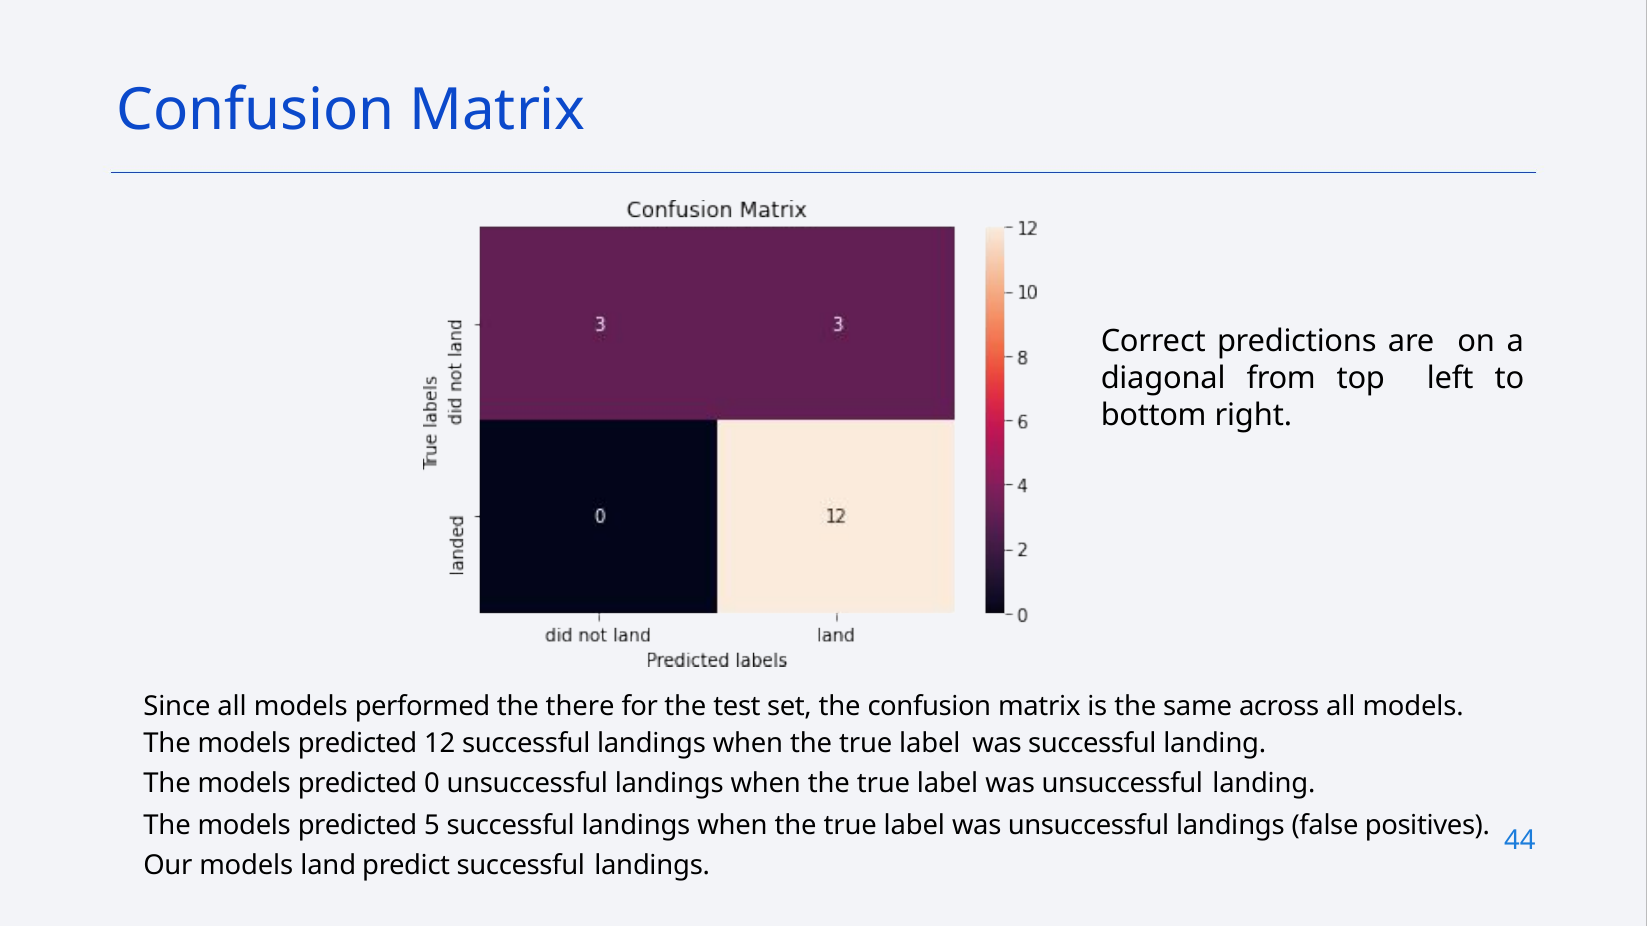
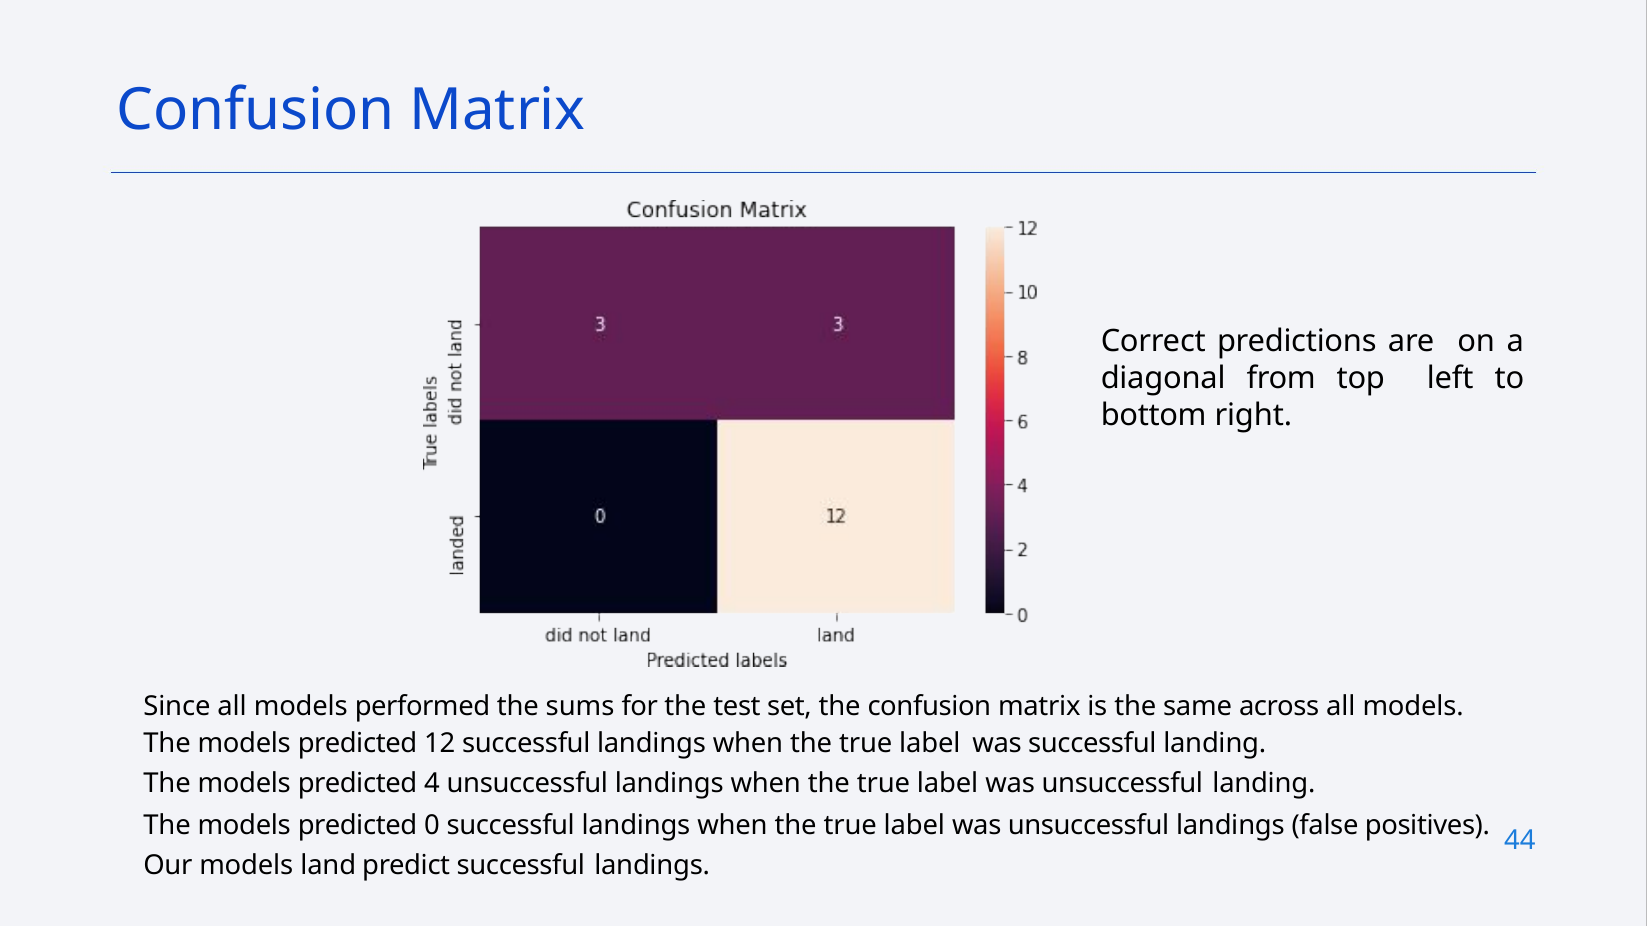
there: there -> sums
0: 0 -> 4
5: 5 -> 0
